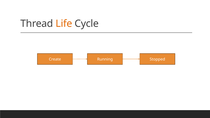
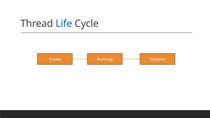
Life colour: orange -> blue
